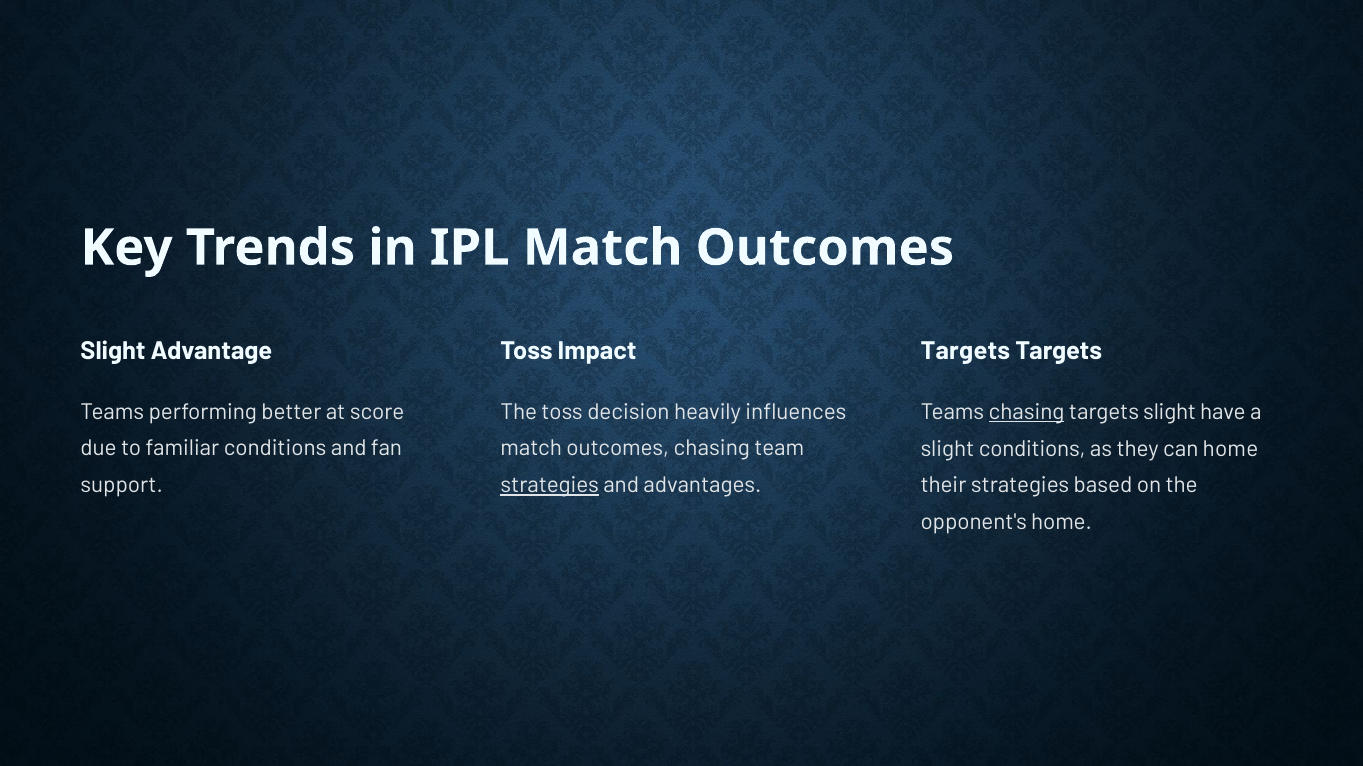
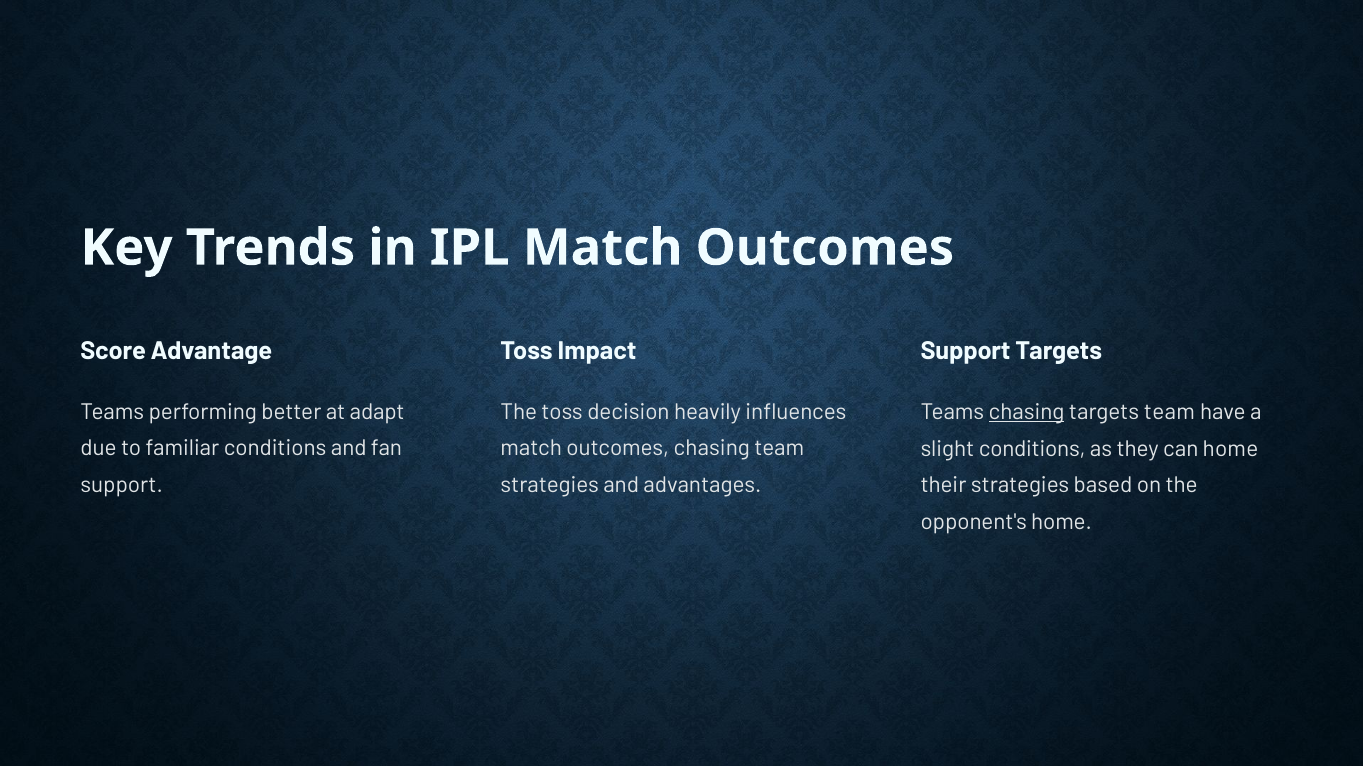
Slight at (113, 351): Slight -> Score
Targets at (965, 351): Targets -> Support
score: score -> adapt
targets slight: slight -> team
strategies at (550, 486) underline: present -> none
